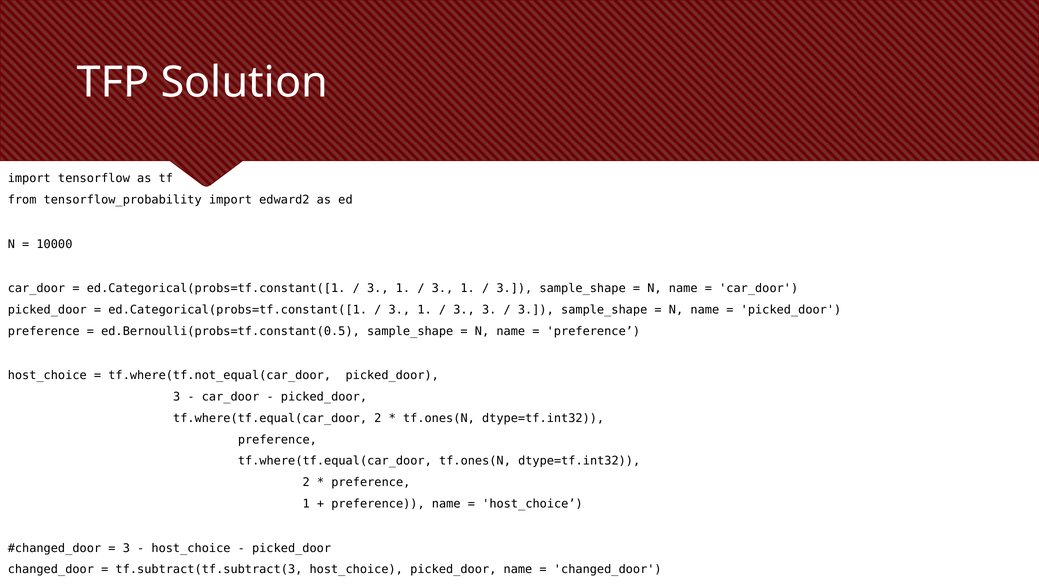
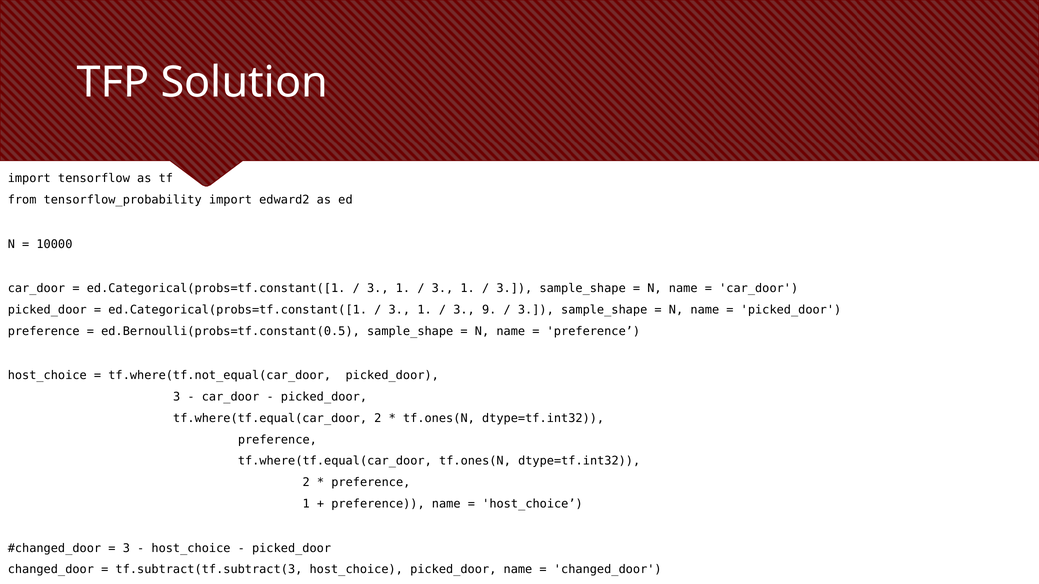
3 3: 3 -> 9
